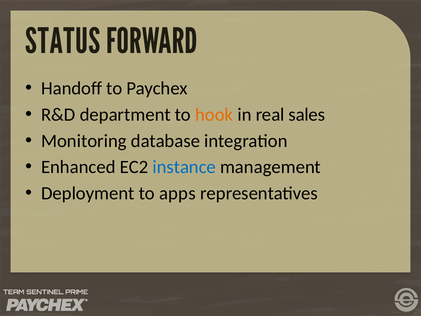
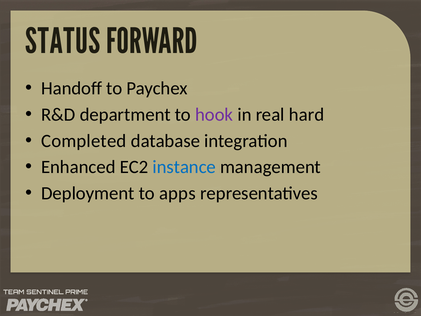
hook colour: orange -> purple
sales: sales -> hard
Monitoring: Monitoring -> Completed
